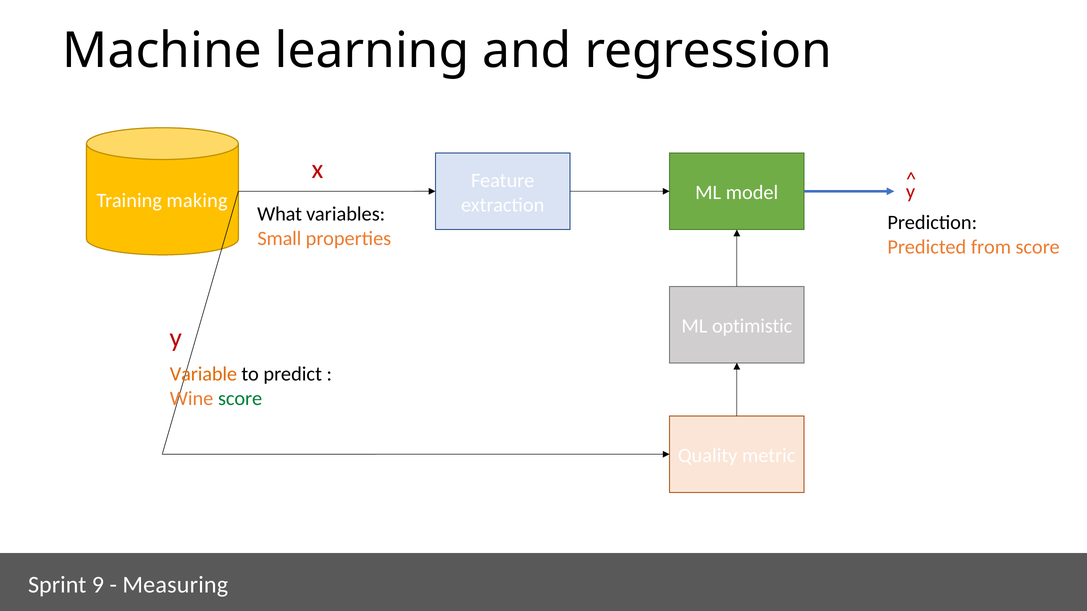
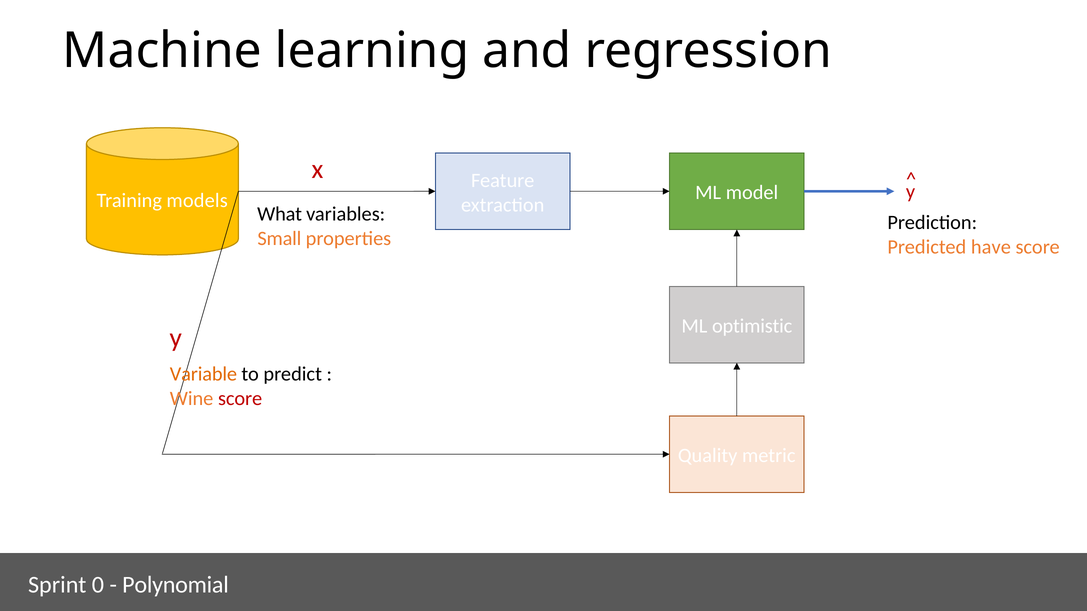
making: making -> models
from: from -> have
score at (240, 399) colour: green -> red
9: 9 -> 0
Measuring: Measuring -> Polynomial
